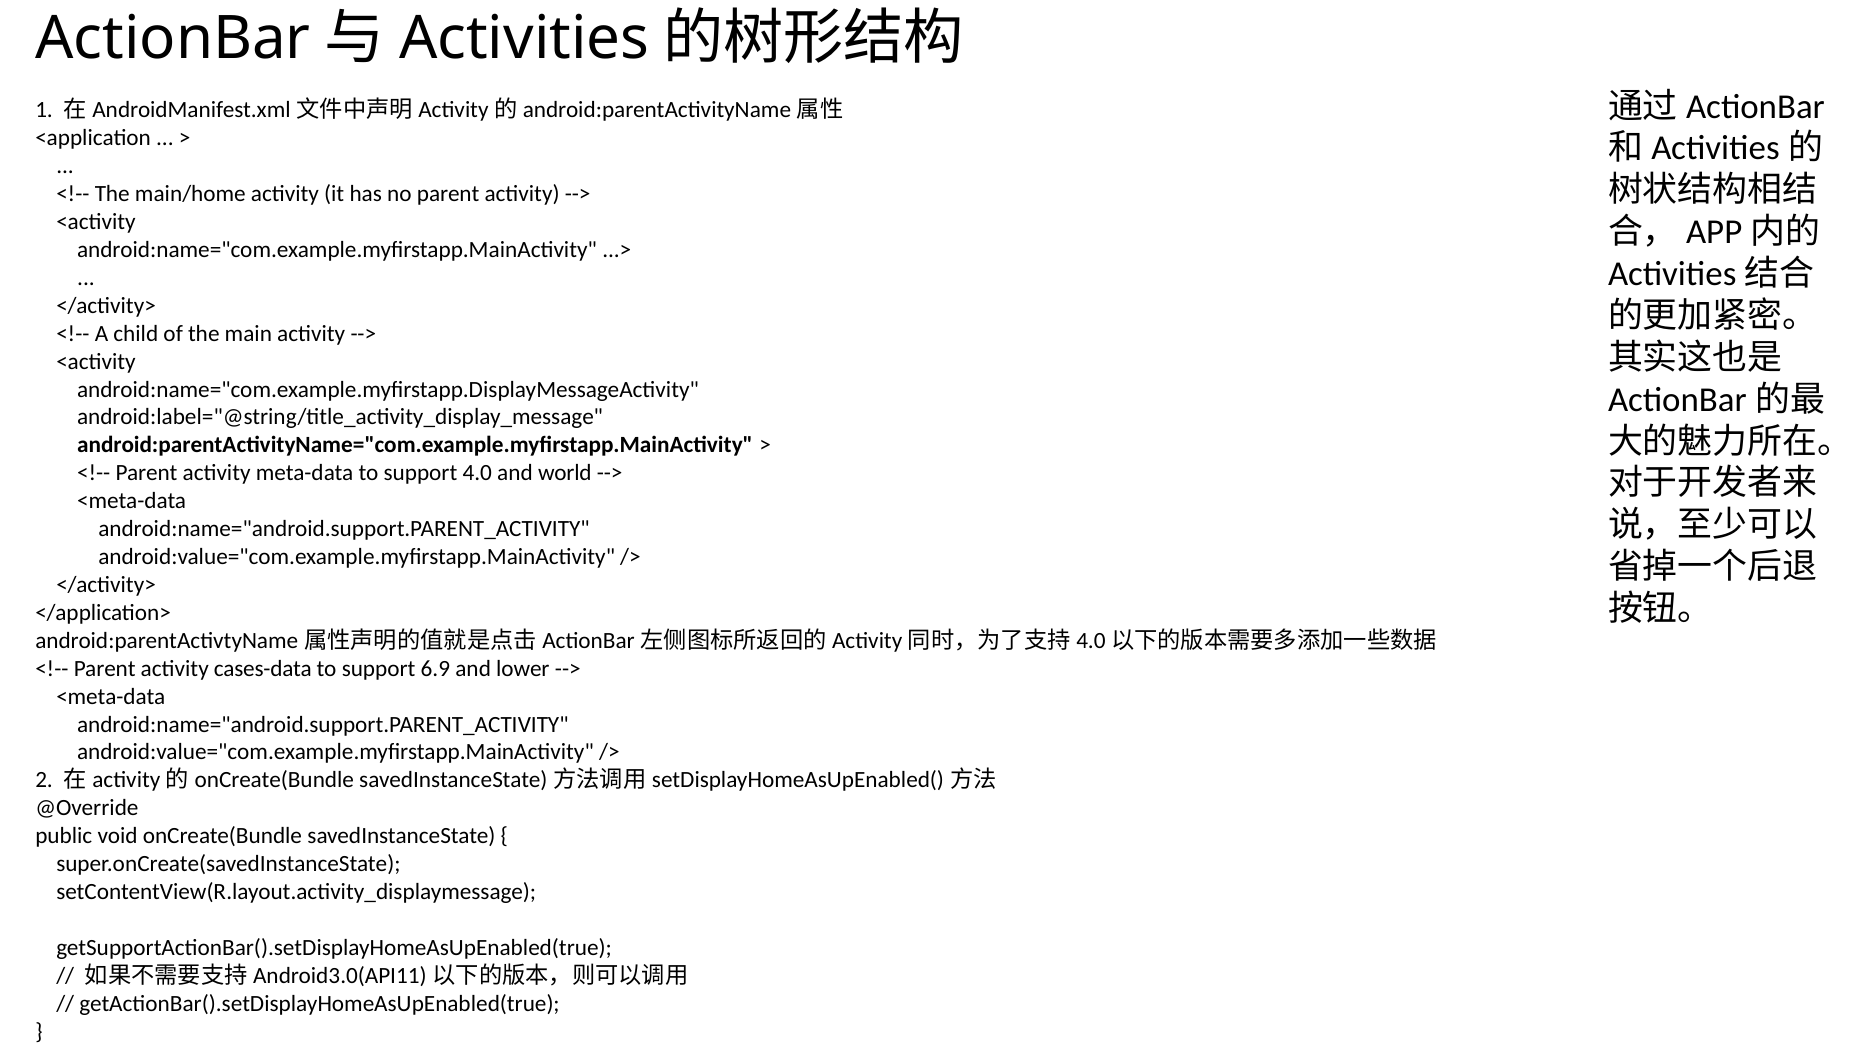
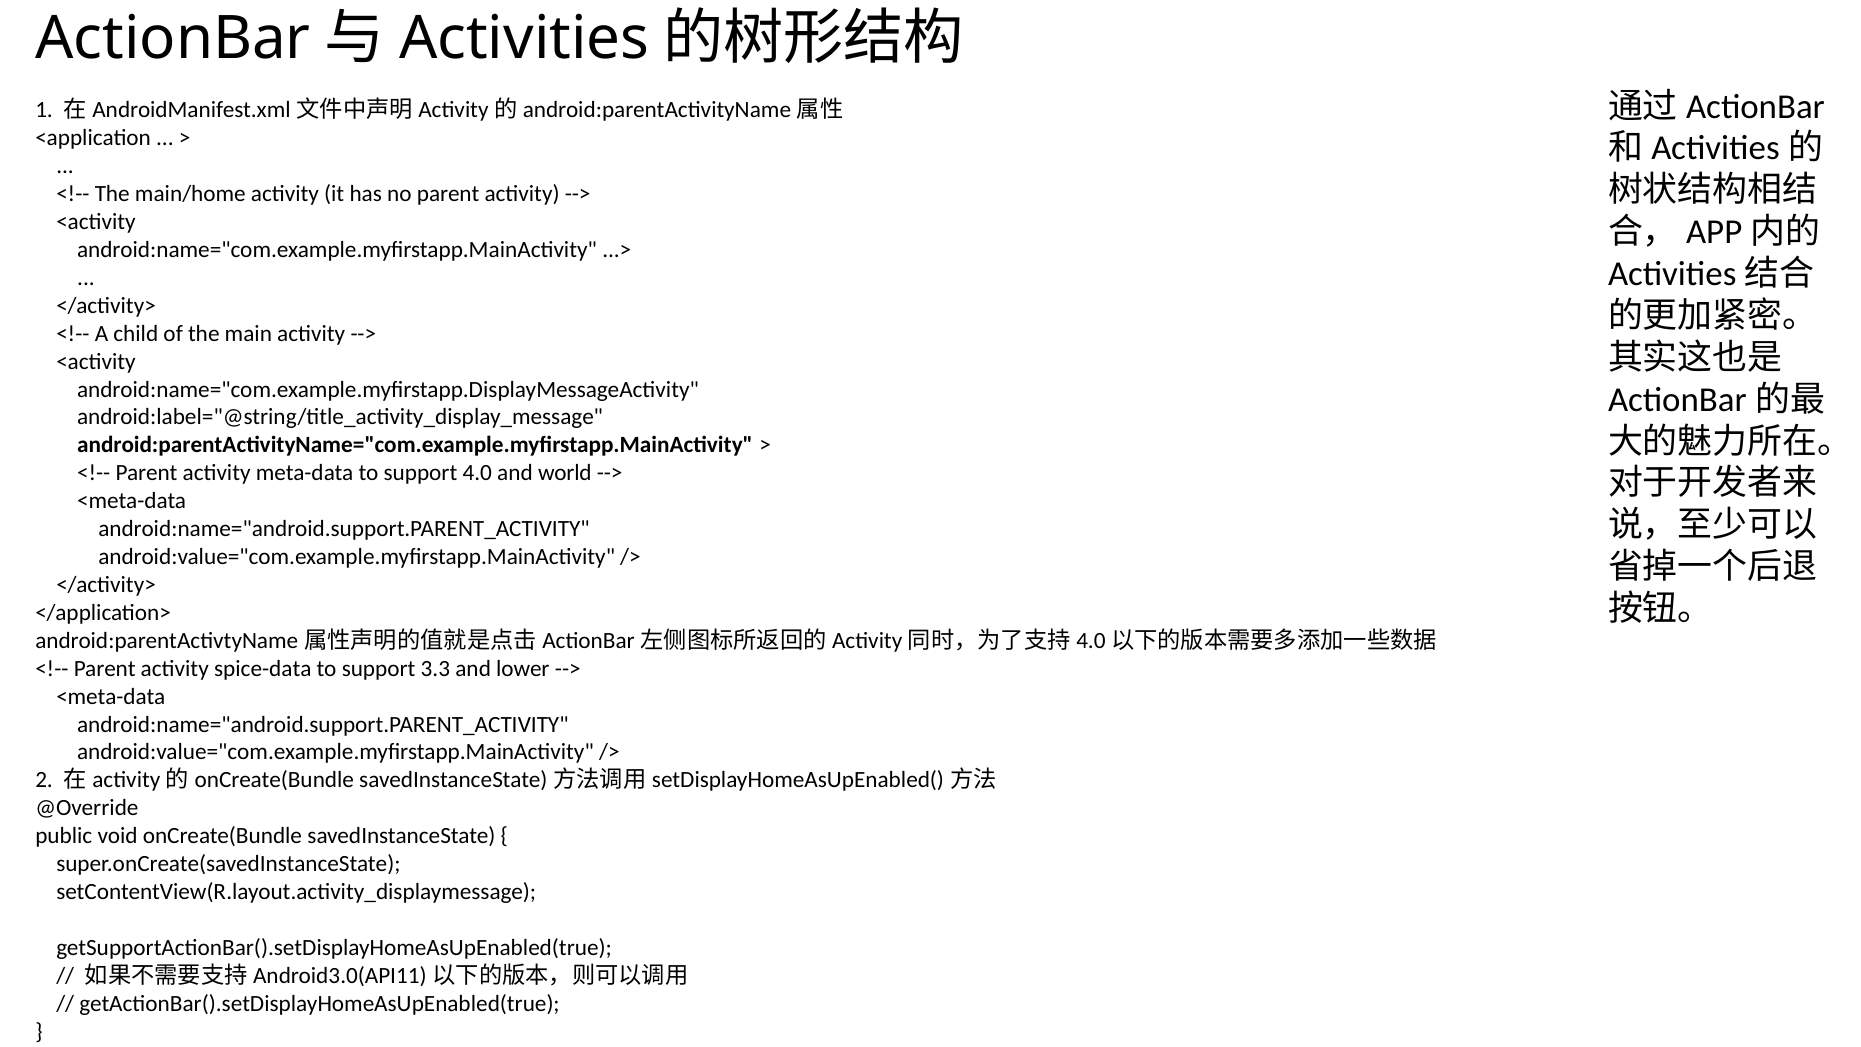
cases-data: cases-data -> spice-data
6.9: 6.9 -> 3.3
